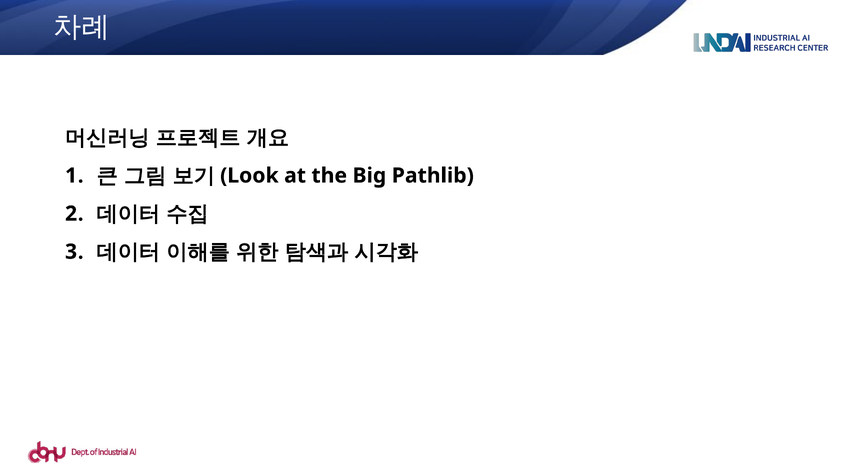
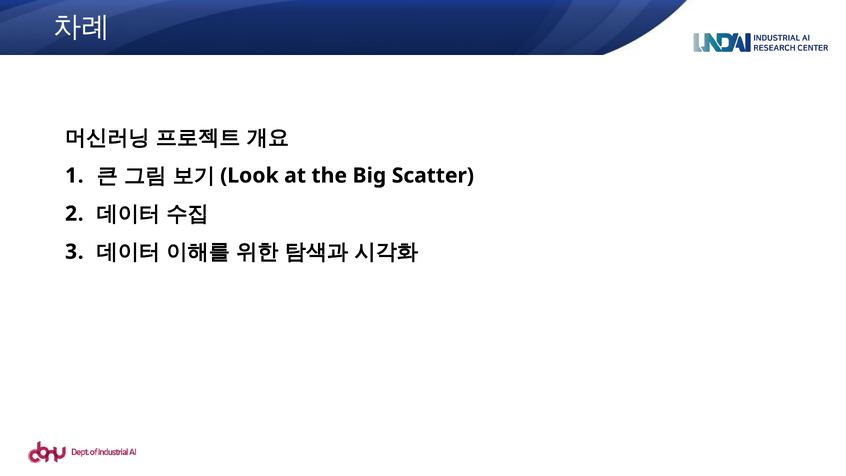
Pathlib: Pathlib -> Scatter
